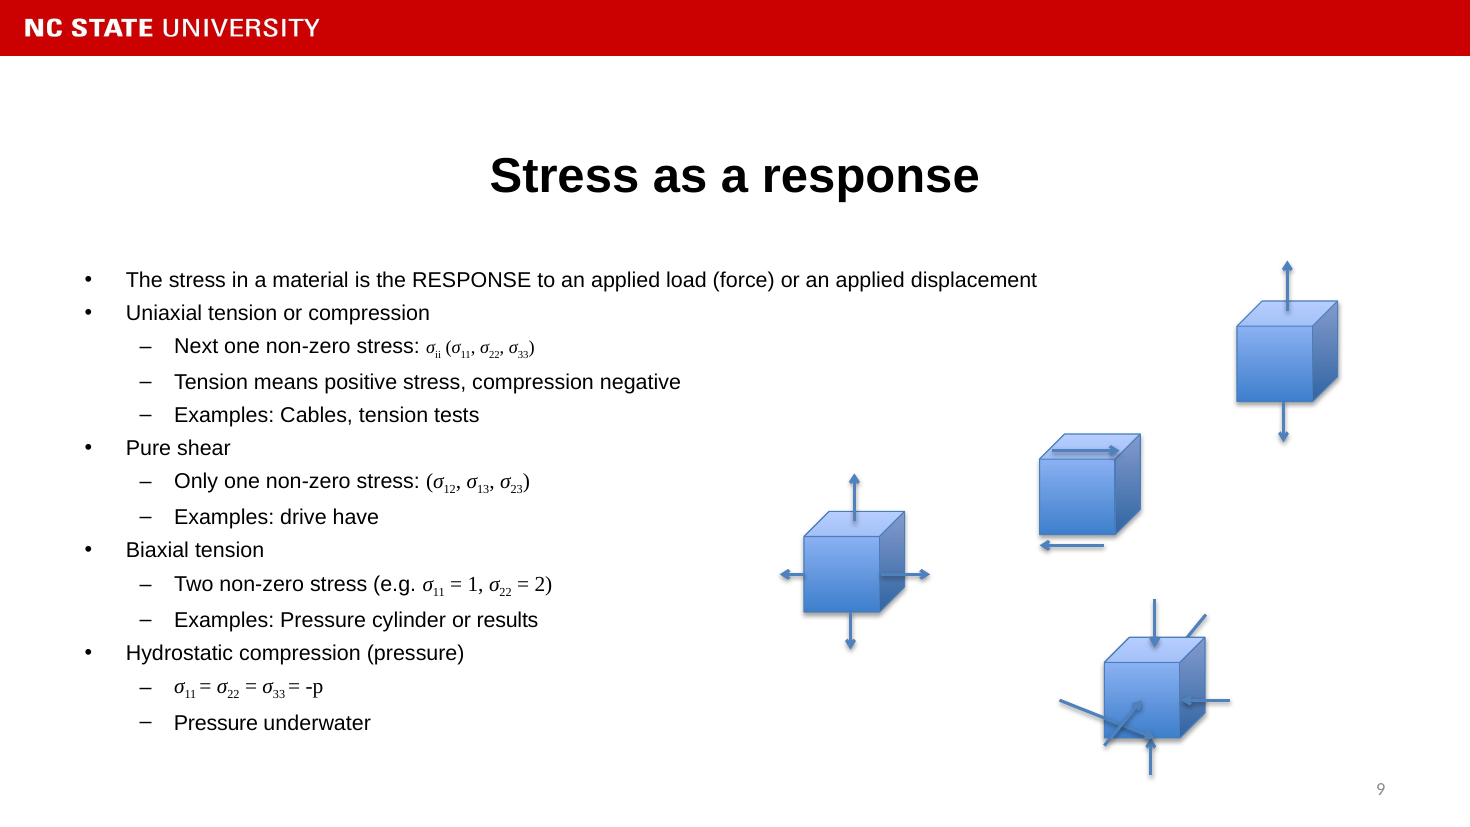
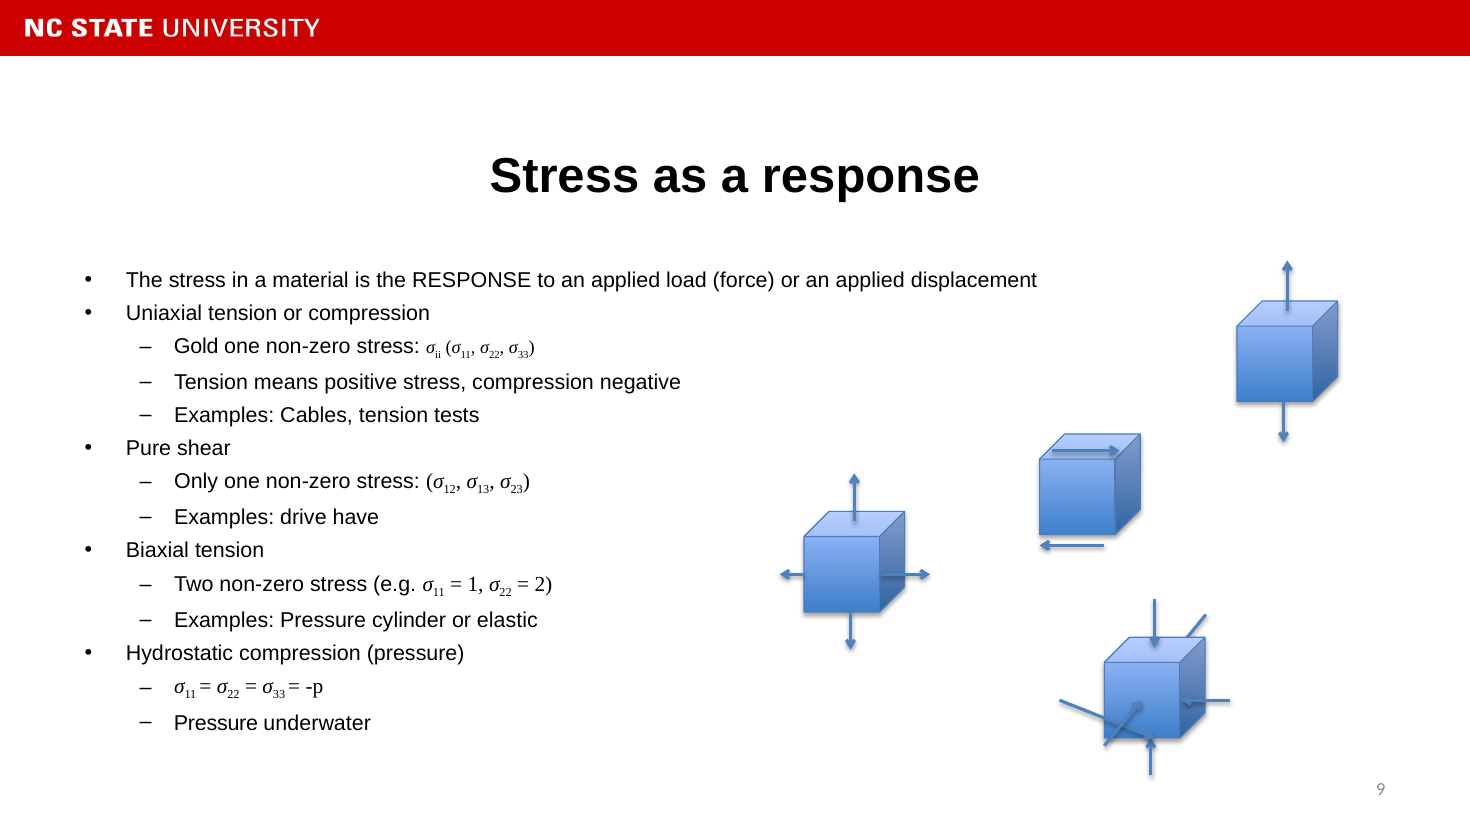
Next: Next -> Gold
results: results -> elastic
